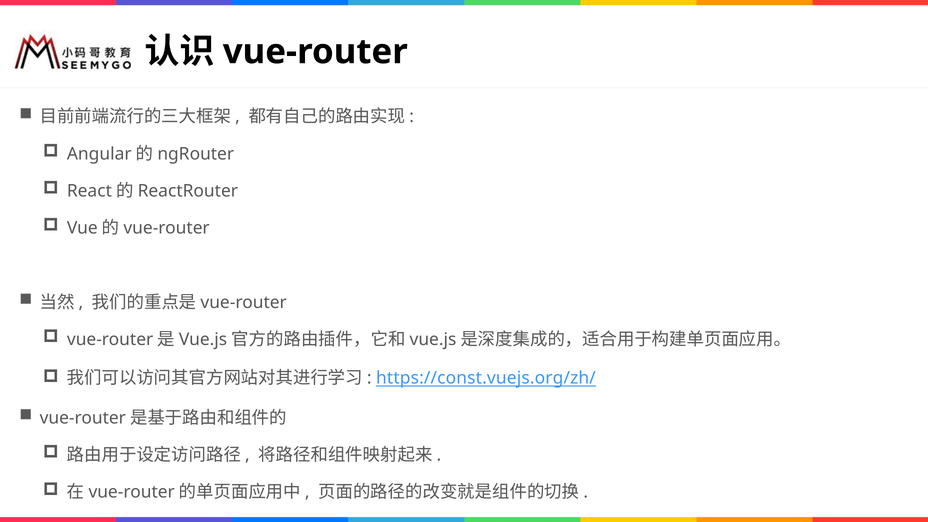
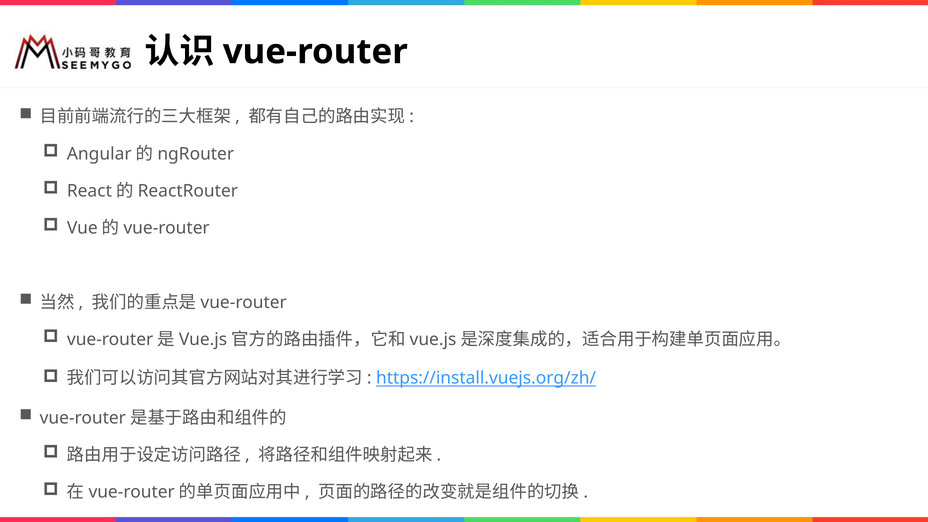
https://const.vuejs.org/zh/: https://const.vuejs.org/zh/ -> https://install.vuejs.org/zh/
